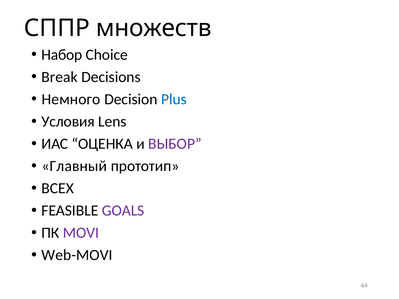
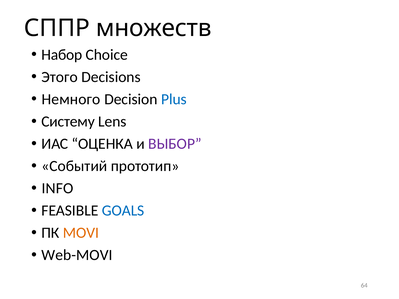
Break: Break -> Этого
Условия: Условия -> Систему
Главный: Главный -> Событий
ВСЕХ: ВСЕХ -> INFO
GOALS colour: purple -> blue
MOVI colour: purple -> orange
